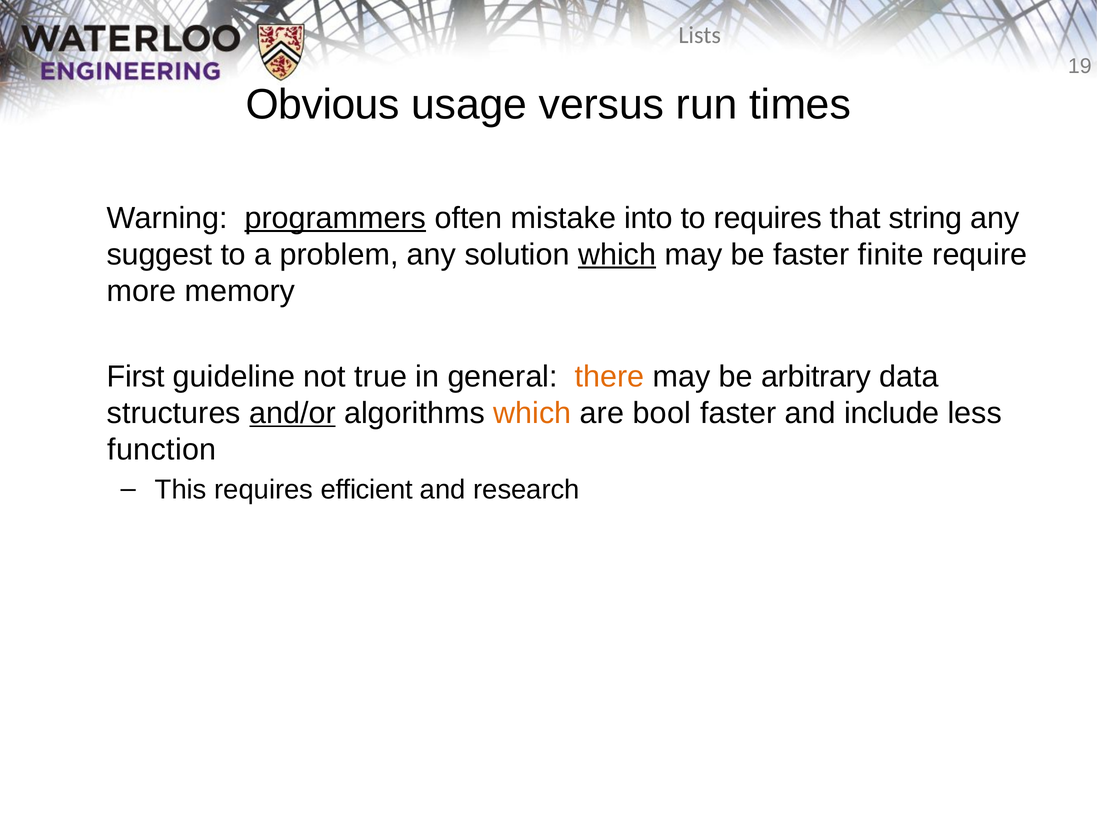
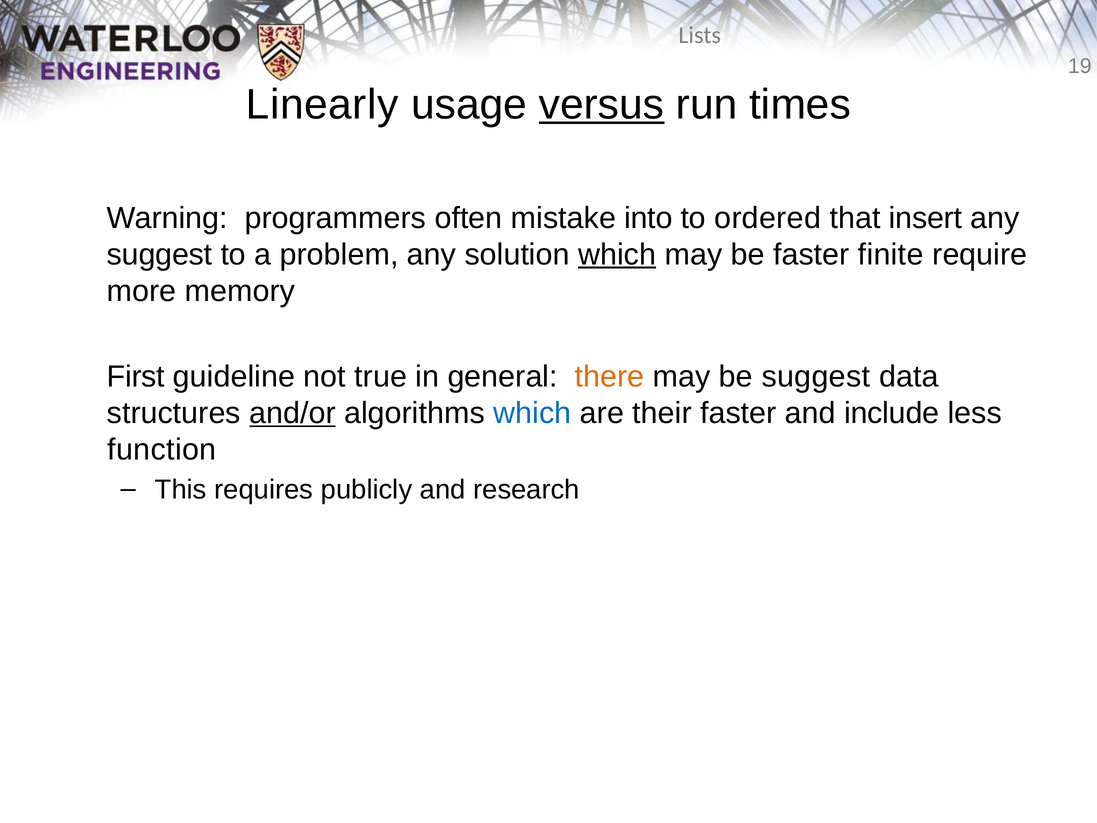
Obvious: Obvious -> Linearly
versus underline: none -> present
programmers underline: present -> none
to requires: requires -> ordered
string: string -> insert
be arbitrary: arbitrary -> suggest
which at (532, 413) colour: orange -> blue
bool: bool -> their
efficient: efficient -> publicly
